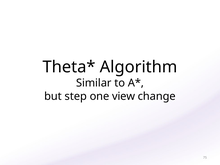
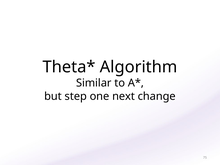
view: view -> next
